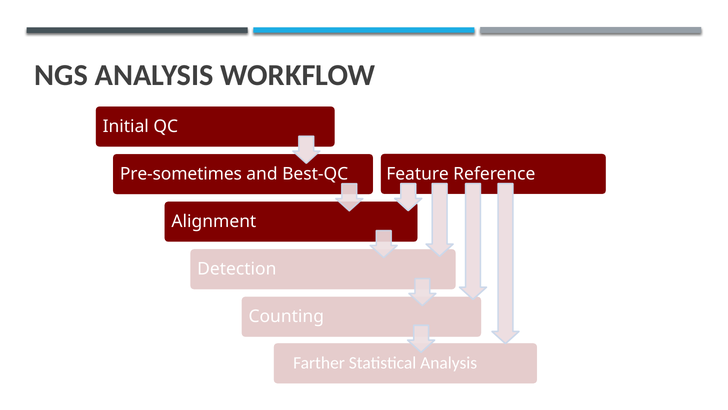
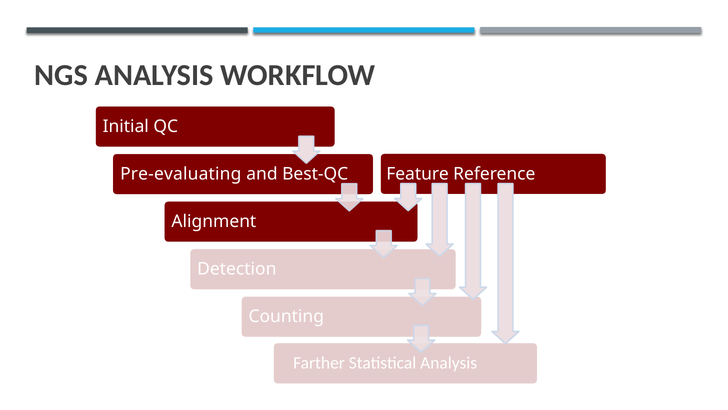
Pre-sometimes: Pre-sometimes -> Pre-evaluating
